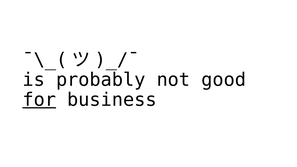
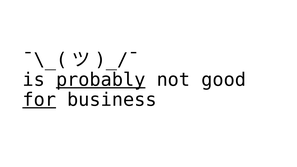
probably underline: none -> present
